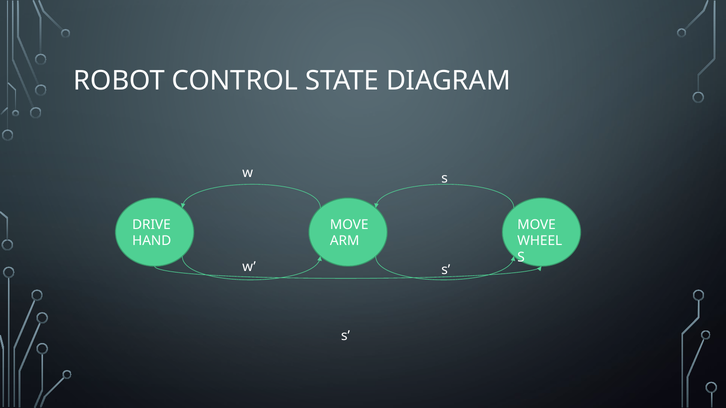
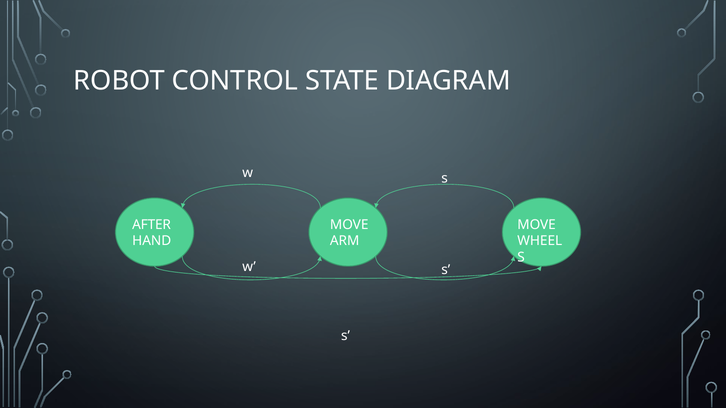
DRIVE: DRIVE -> AFTER
